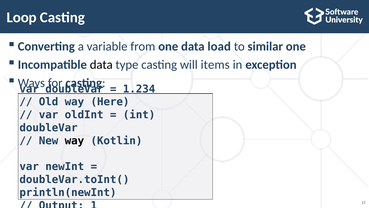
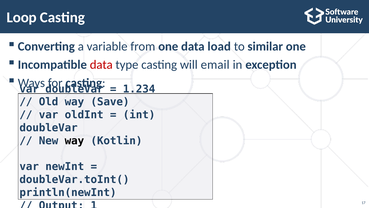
data at (101, 65) colour: black -> red
items: items -> email
Here: Here -> Save
